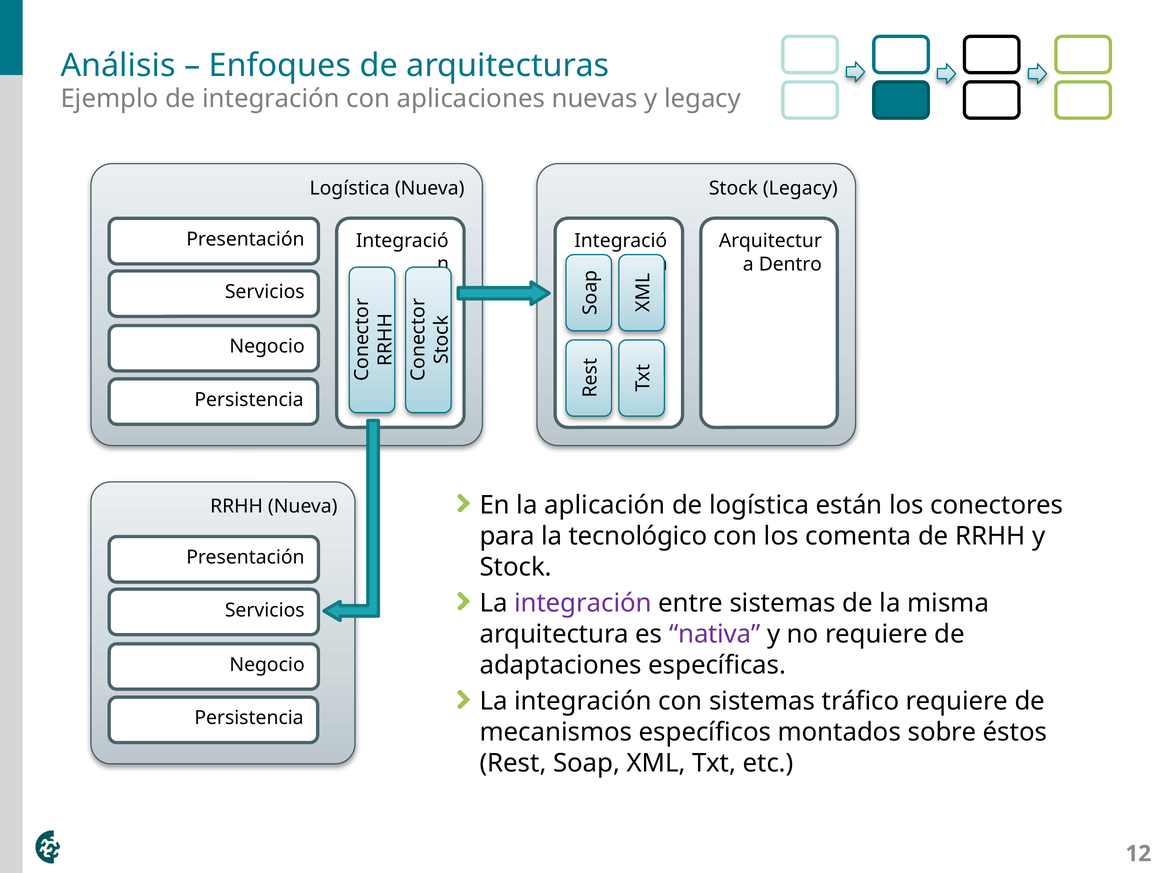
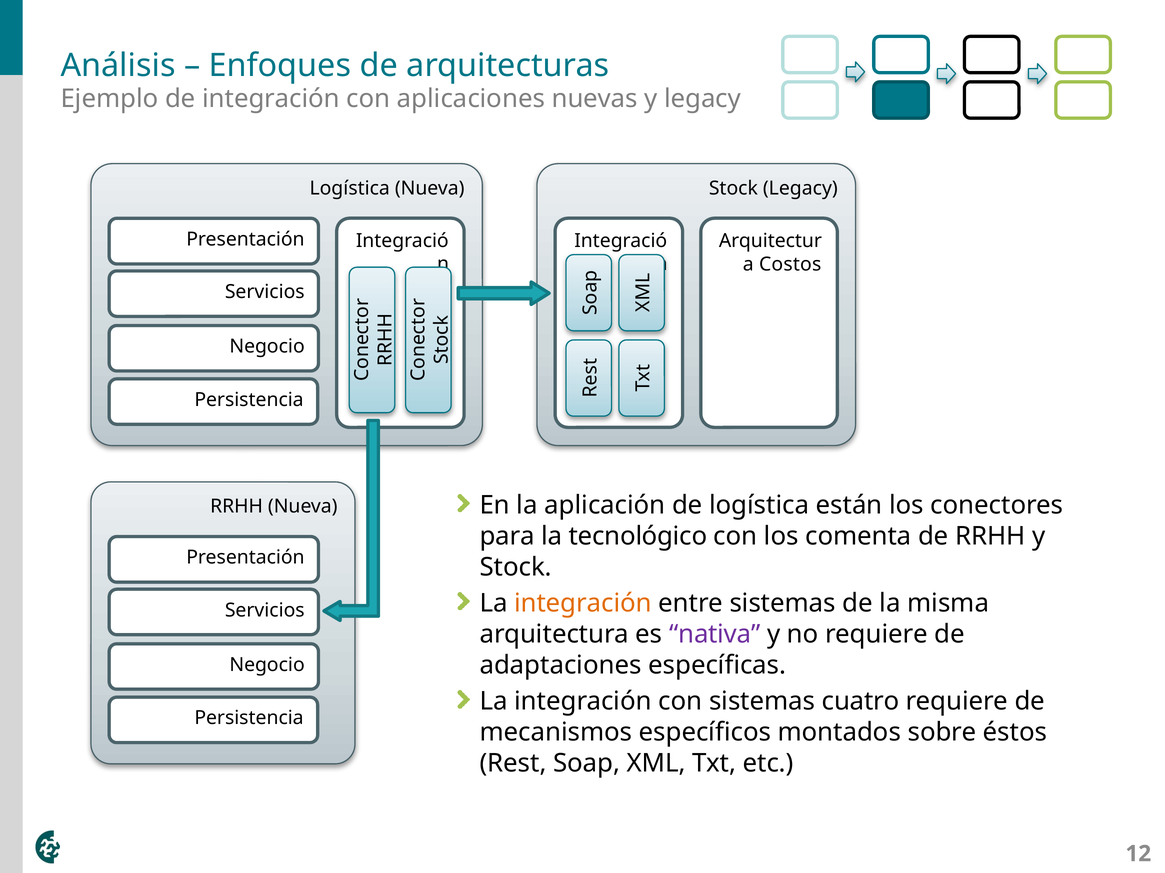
Dentro: Dentro -> Costos
integración at (583, 604) colour: purple -> orange
tráfico: tráfico -> cuatro
